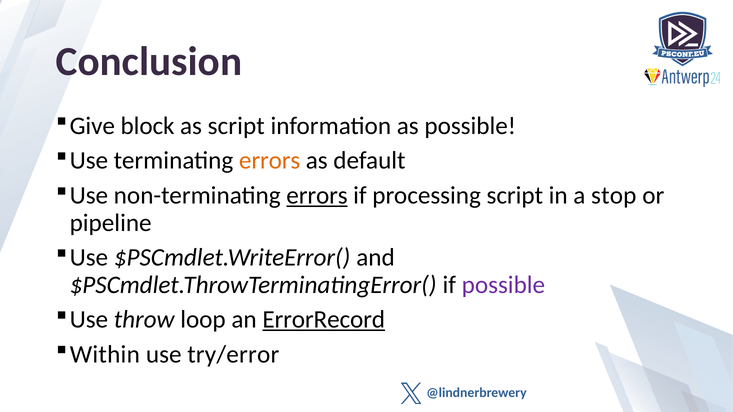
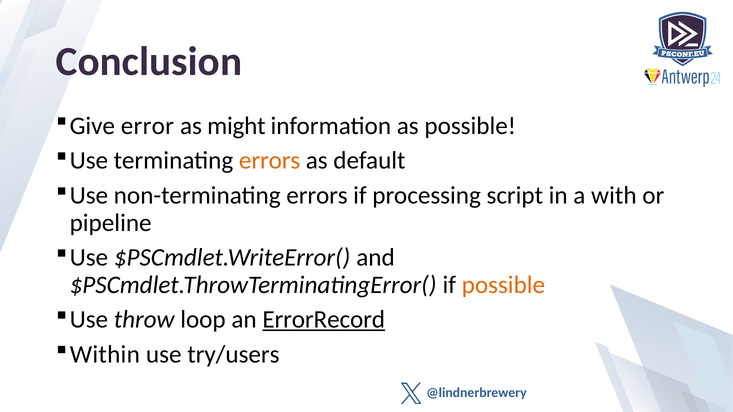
block: block -> error
as script: script -> might
errors at (317, 196) underline: present -> none
stop: stop -> with
possible at (503, 285) colour: purple -> orange
try/error: try/error -> try/users
